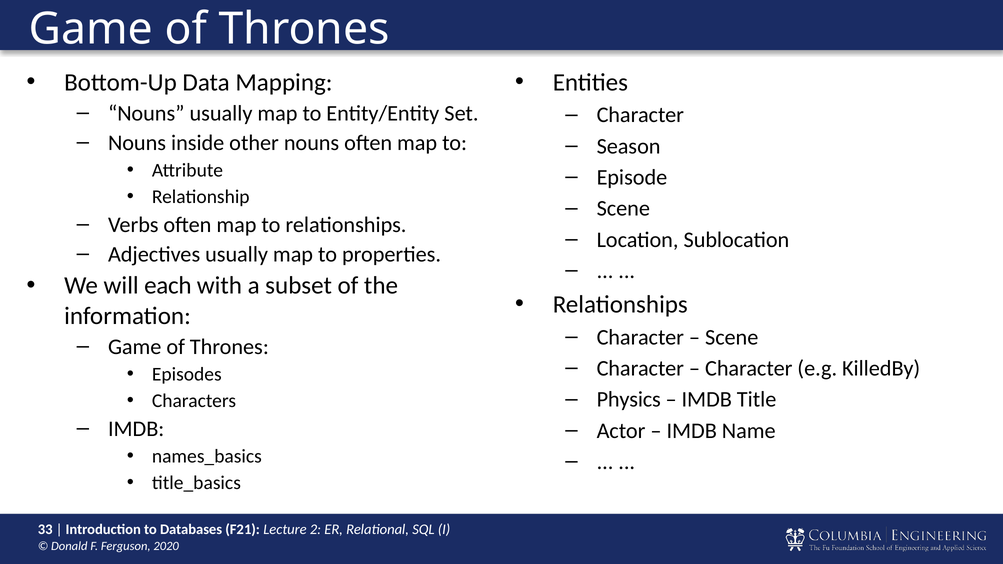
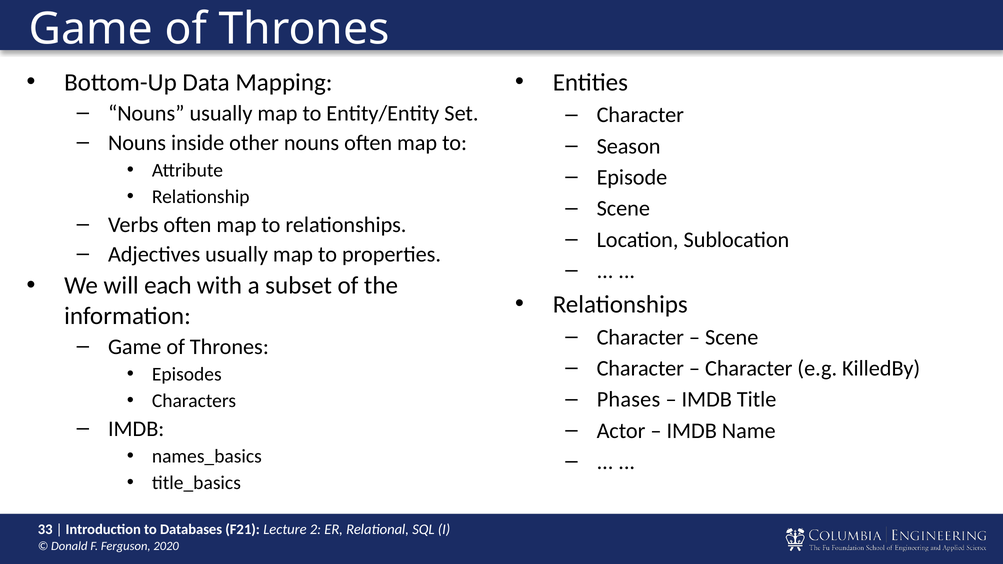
Physics: Physics -> Phases
